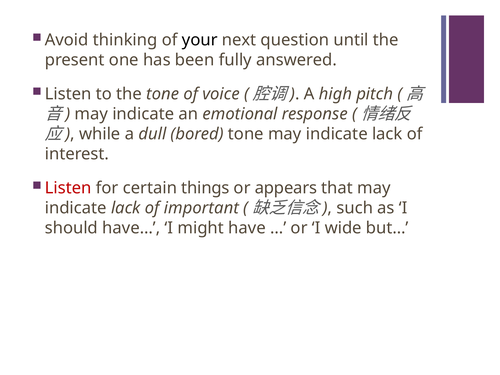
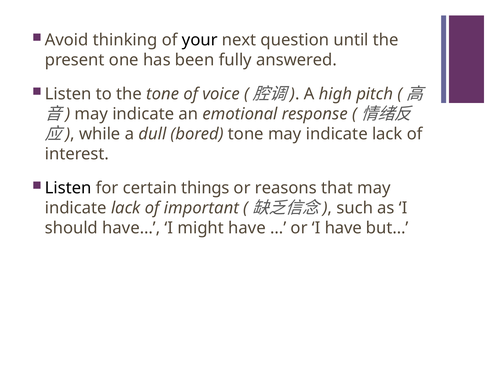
Listen at (68, 188) colour: red -> black
appears: appears -> reasons
I wide: wide -> have
